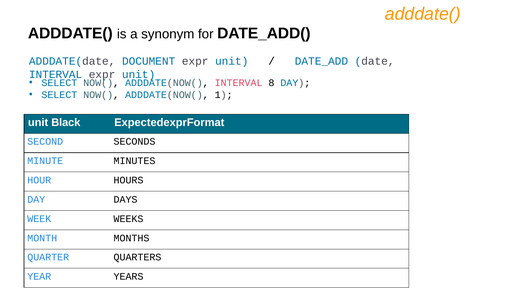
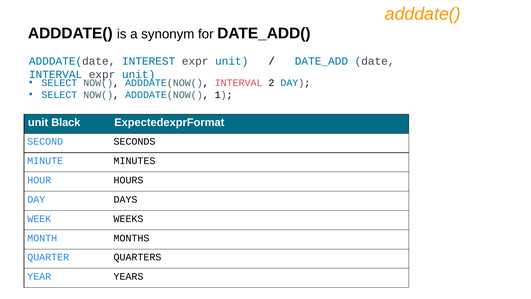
DOCUMENT: DOCUMENT -> INTEREST
8: 8 -> 2
